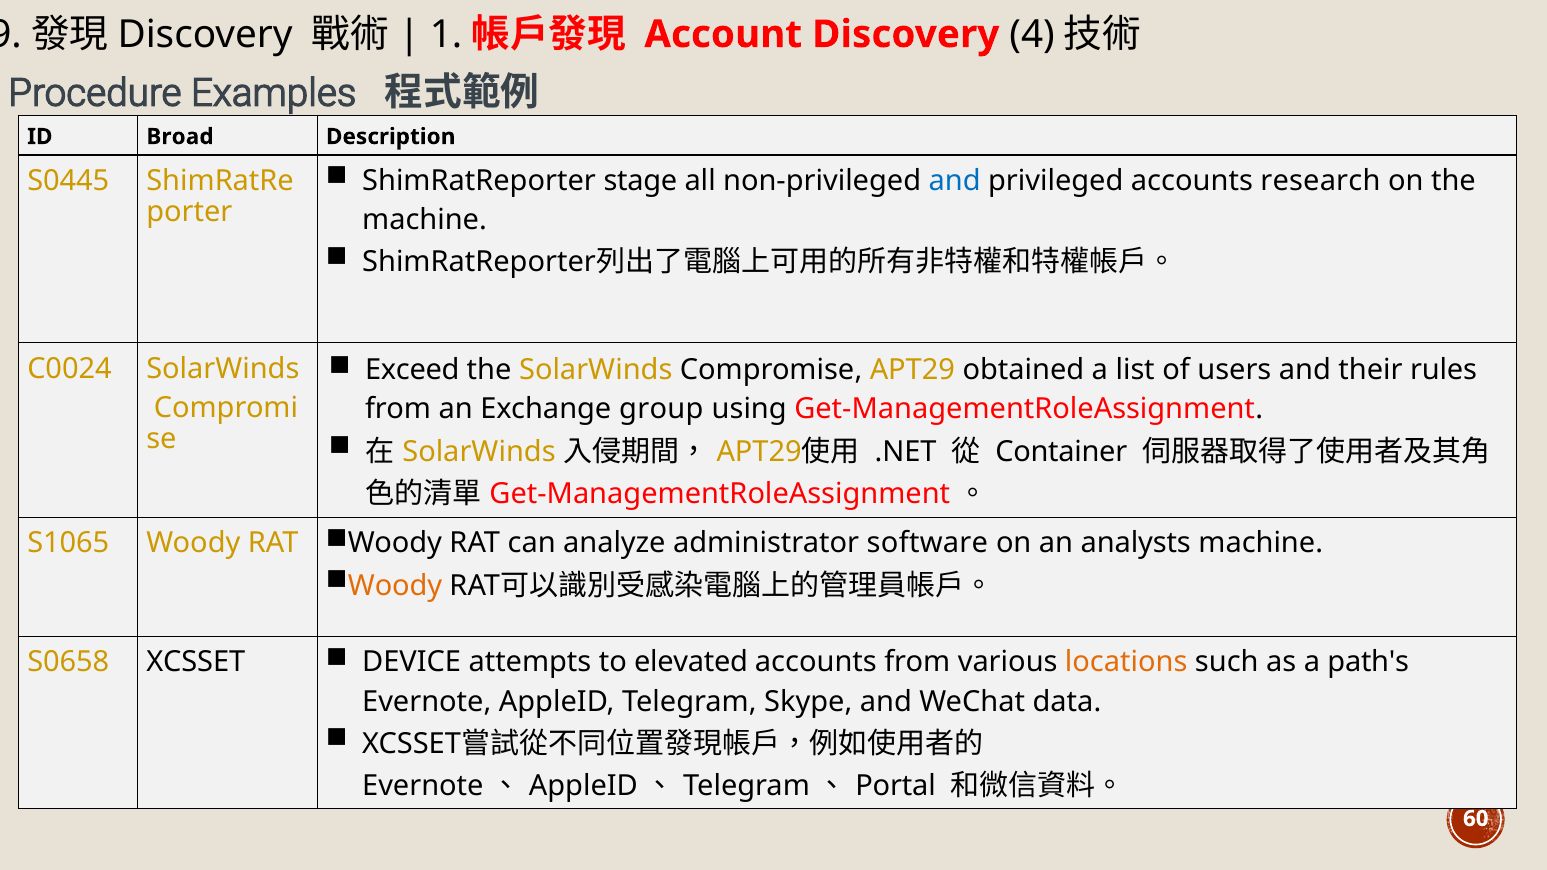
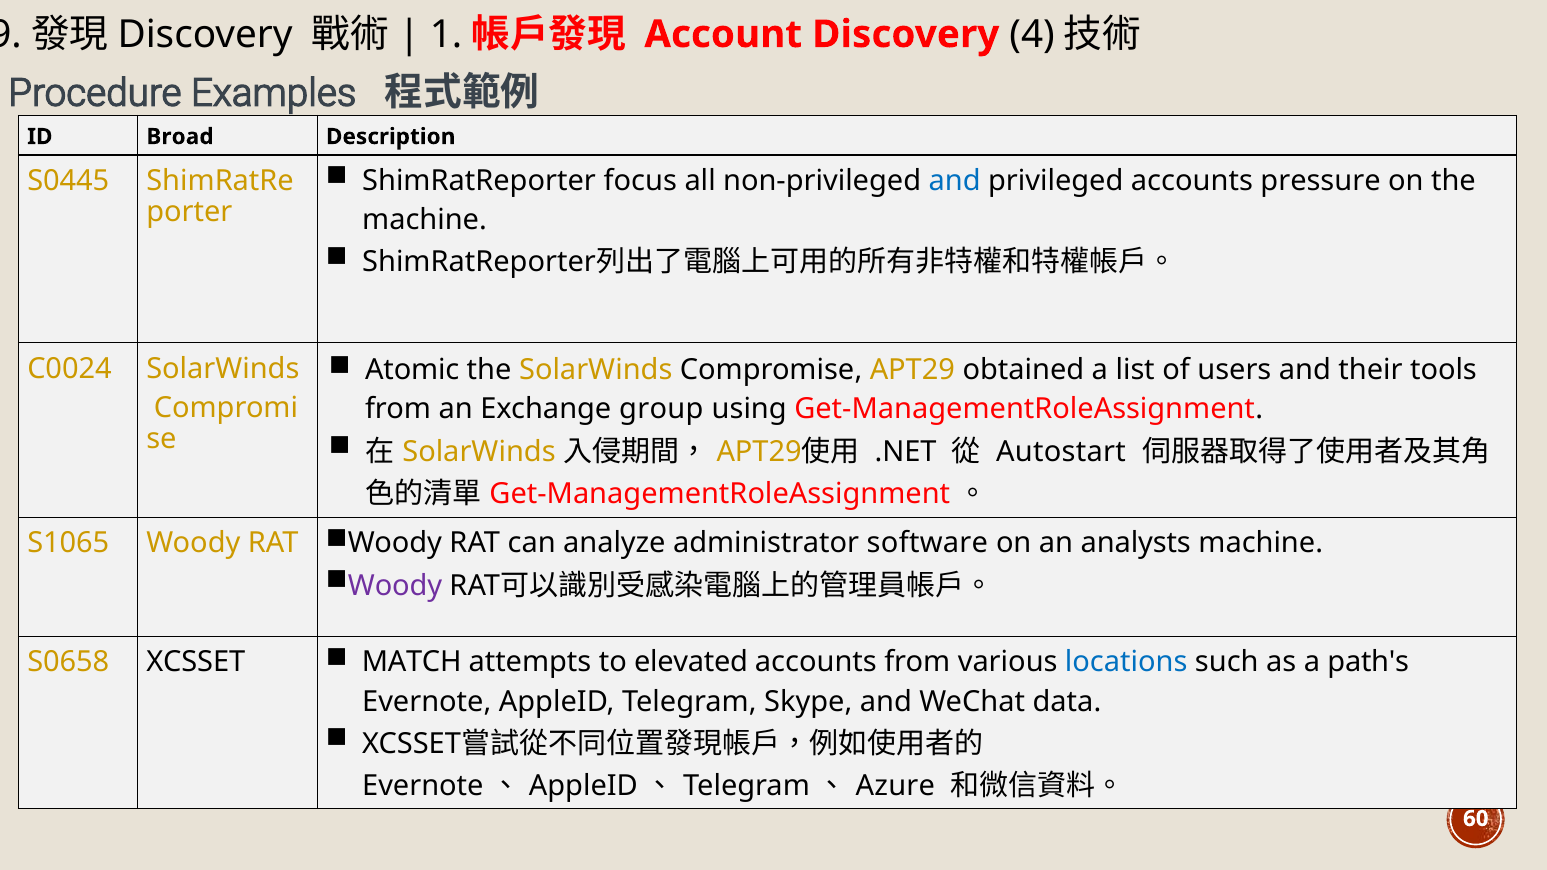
stage: stage -> focus
research: research -> pressure
Exceed: Exceed -> Atomic
rules: rules -> tools
Container: Container -> Autostart
Woody at (395, 586) colour: orange -> purple
DEVICE: DEVICE -> MATCH
locations colour: orange -> blue
Portal: Portal -> Azure
